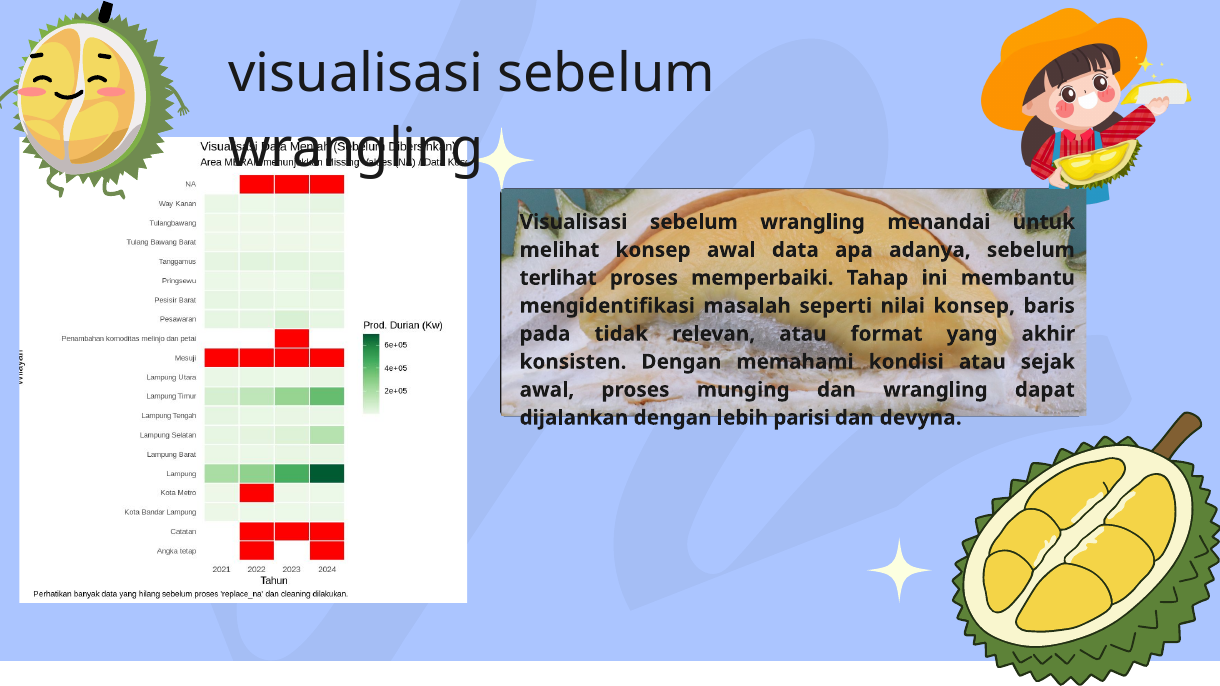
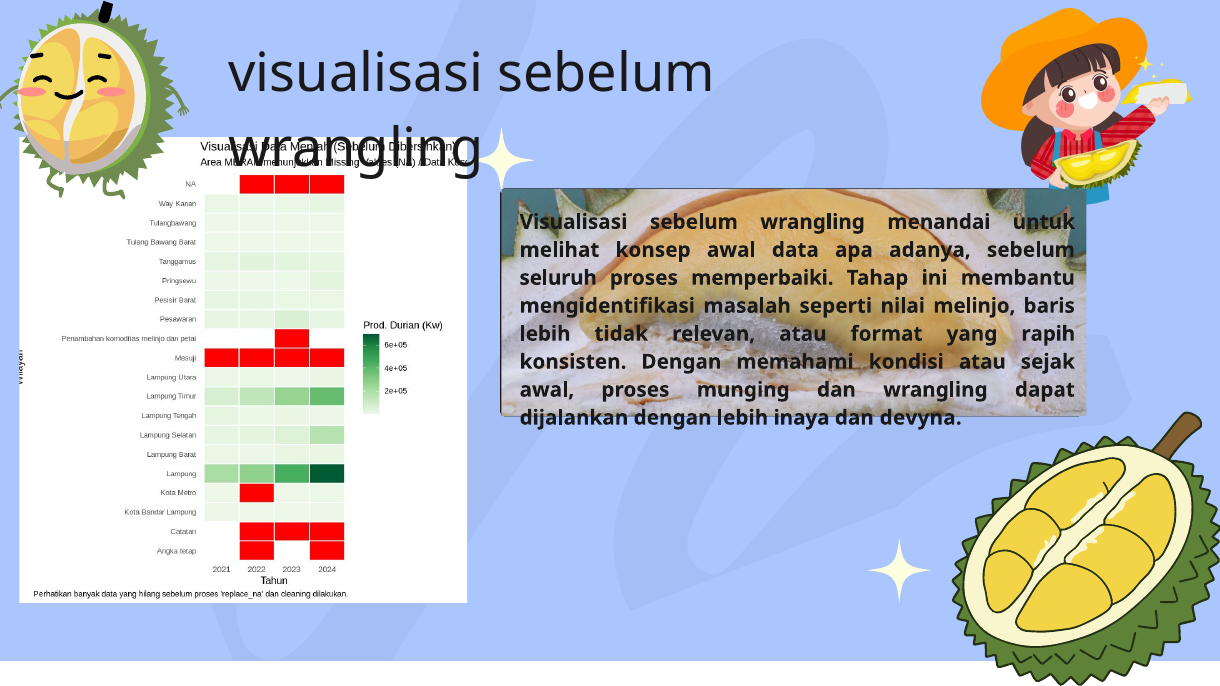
terlihat: terlihat -> seluruh
nilai konsep: konsep -> melinjo
pada at (545, 334): pada -> lebih
akhir: akhir -> rapih
parisi: parisi -> inaya
